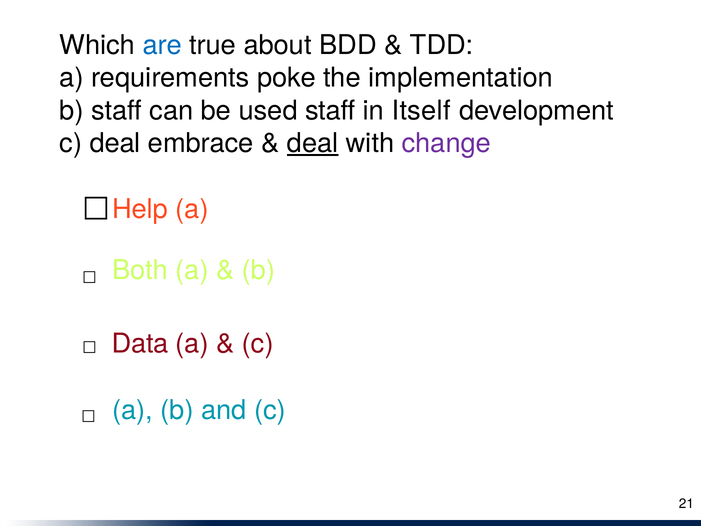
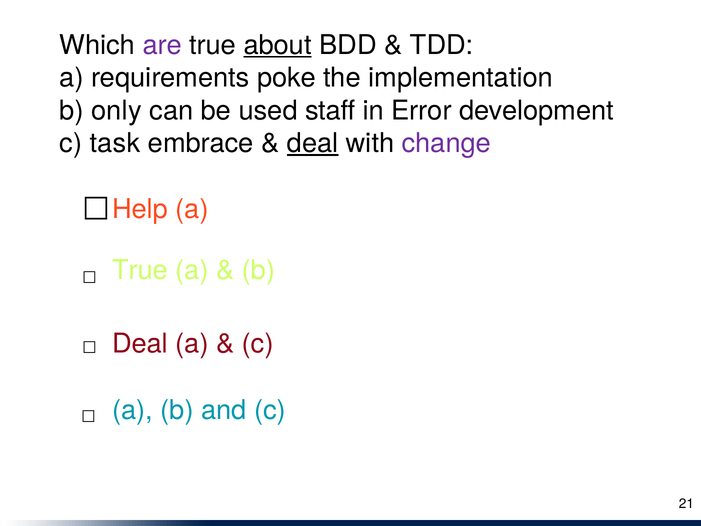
are colour: blue -> purple
about underline: none -> present
b staff: staff -> only
Itself: Itself -> Error
c deal: deal -> task
Both at (140, 270): Both -> True
Data at (140, 344): Data -> Deal
